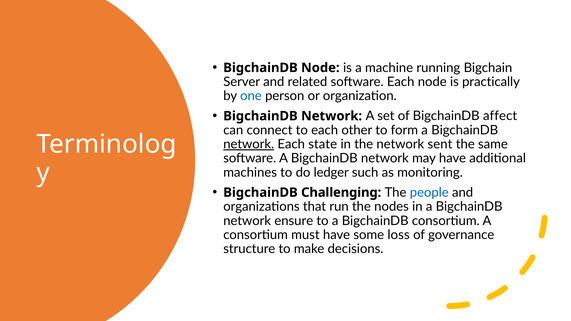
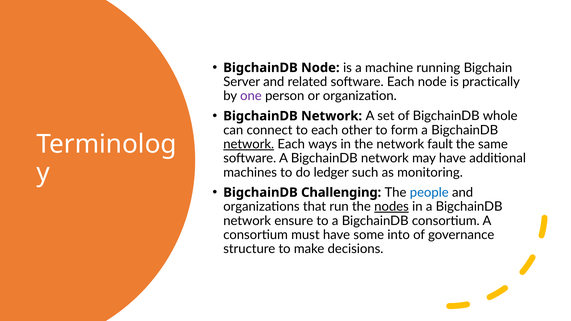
one colour: blue -> purple
affect: affect -> whole
state: state -> ways
sent: sent -> fault
nodes underline: none -> present
loss: loss -> into
